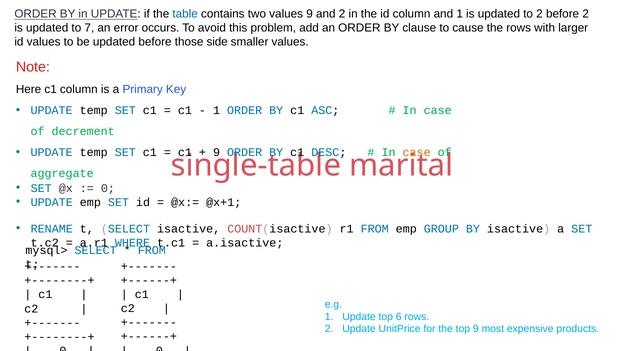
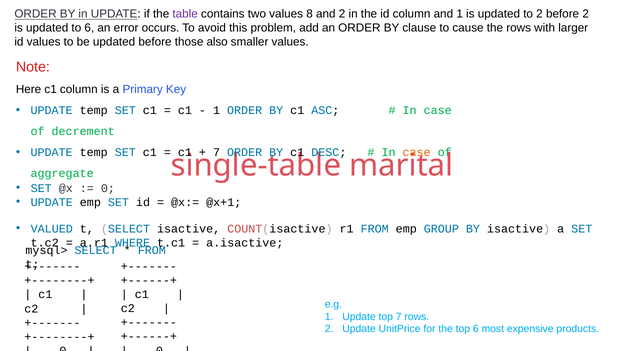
table colour: blue -> purple
values 9: 9 -> 8
to 7: 7 -> 6
side: side -> also
9 at (217, 153): 9 -> 7
RENAME: RENAME -> VALUED
top 6: 6 -> 7
top 9: 9 -> 6
